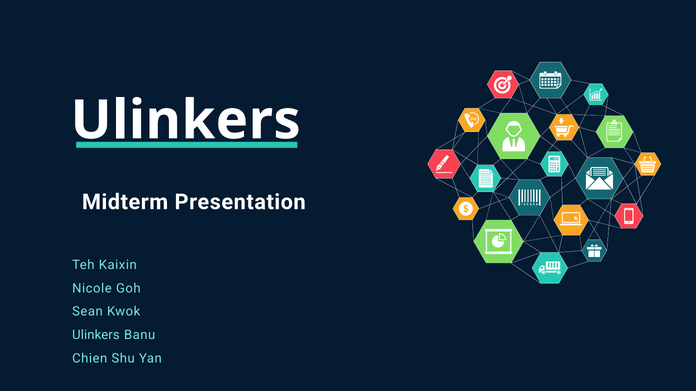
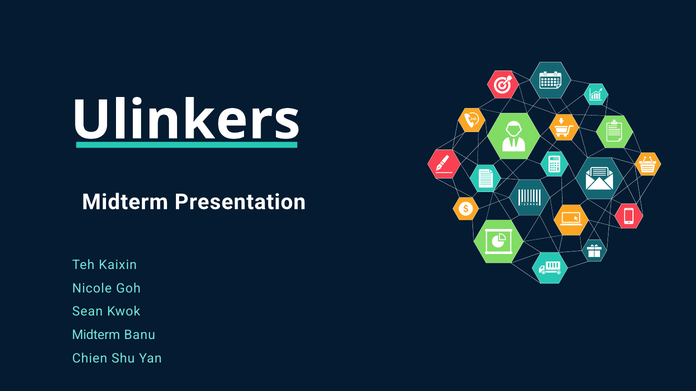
Ulinkers at (96, 336): Ulinkers -> Midterm
